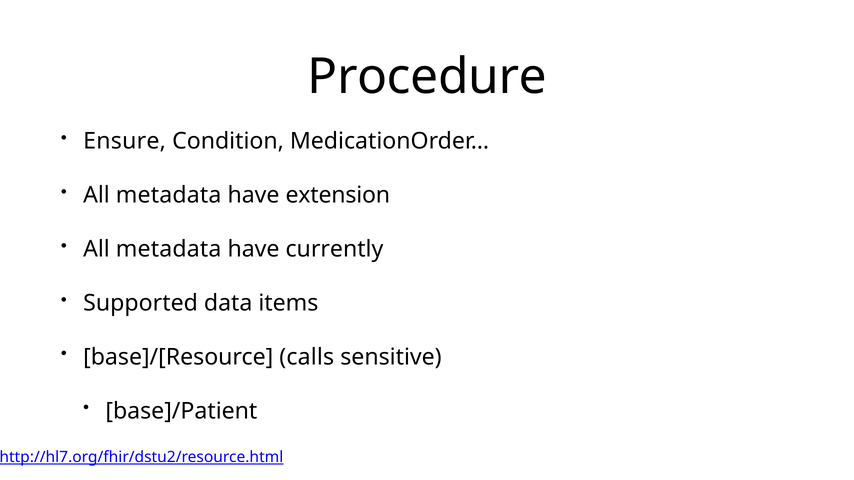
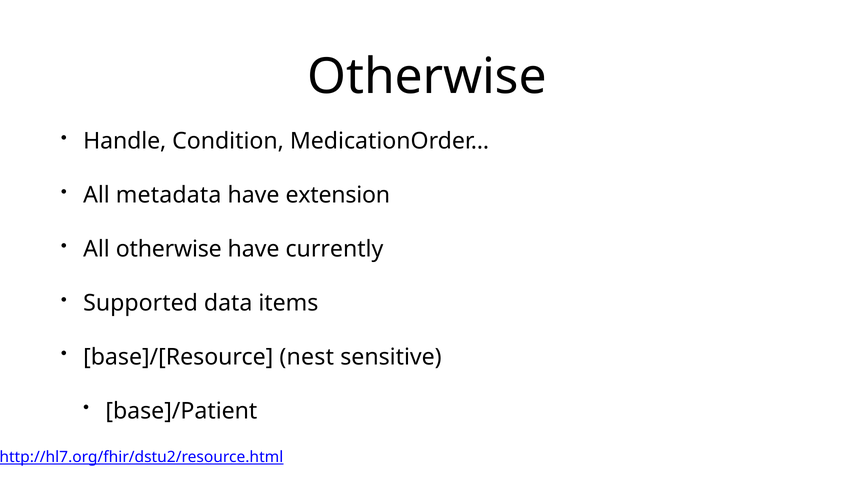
Procedure at (427, 77): Procedure -> Otherwise
Ensure: Ensure -> Handle
metadata at (169, 249): metadata -> otherwise
calls: calls -> nest
